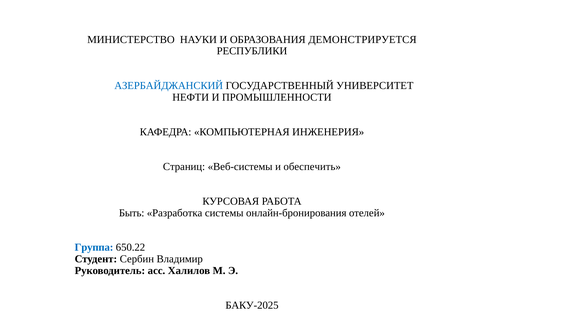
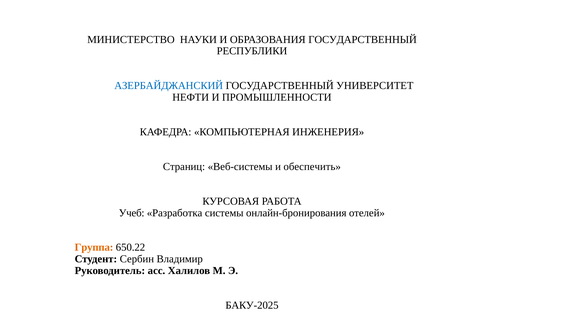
ОБРАЗОВАНИЯ ДЕМОНСТРИРУЕТСЯ: ДЕМОНСТРИРУЕТСЯ -> ГОСУДАРСТВЕННЫЙ
Быть: Быть -> Учеб
Группа colour: blue -> orange
